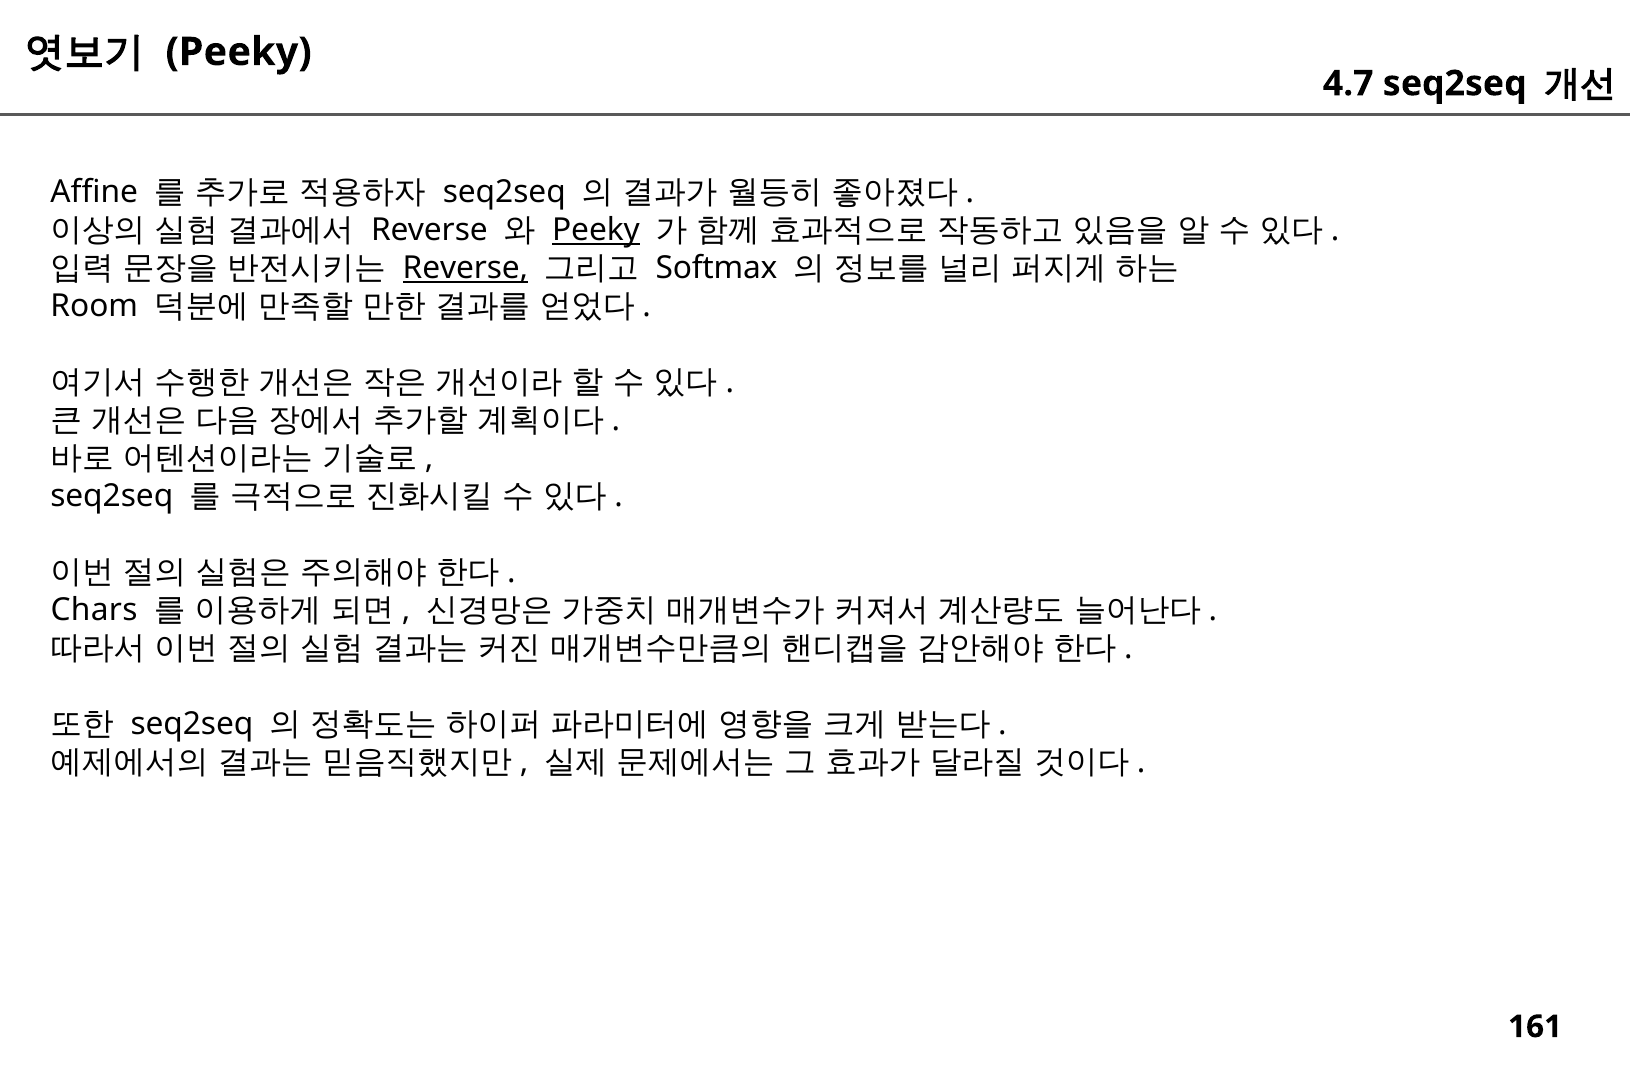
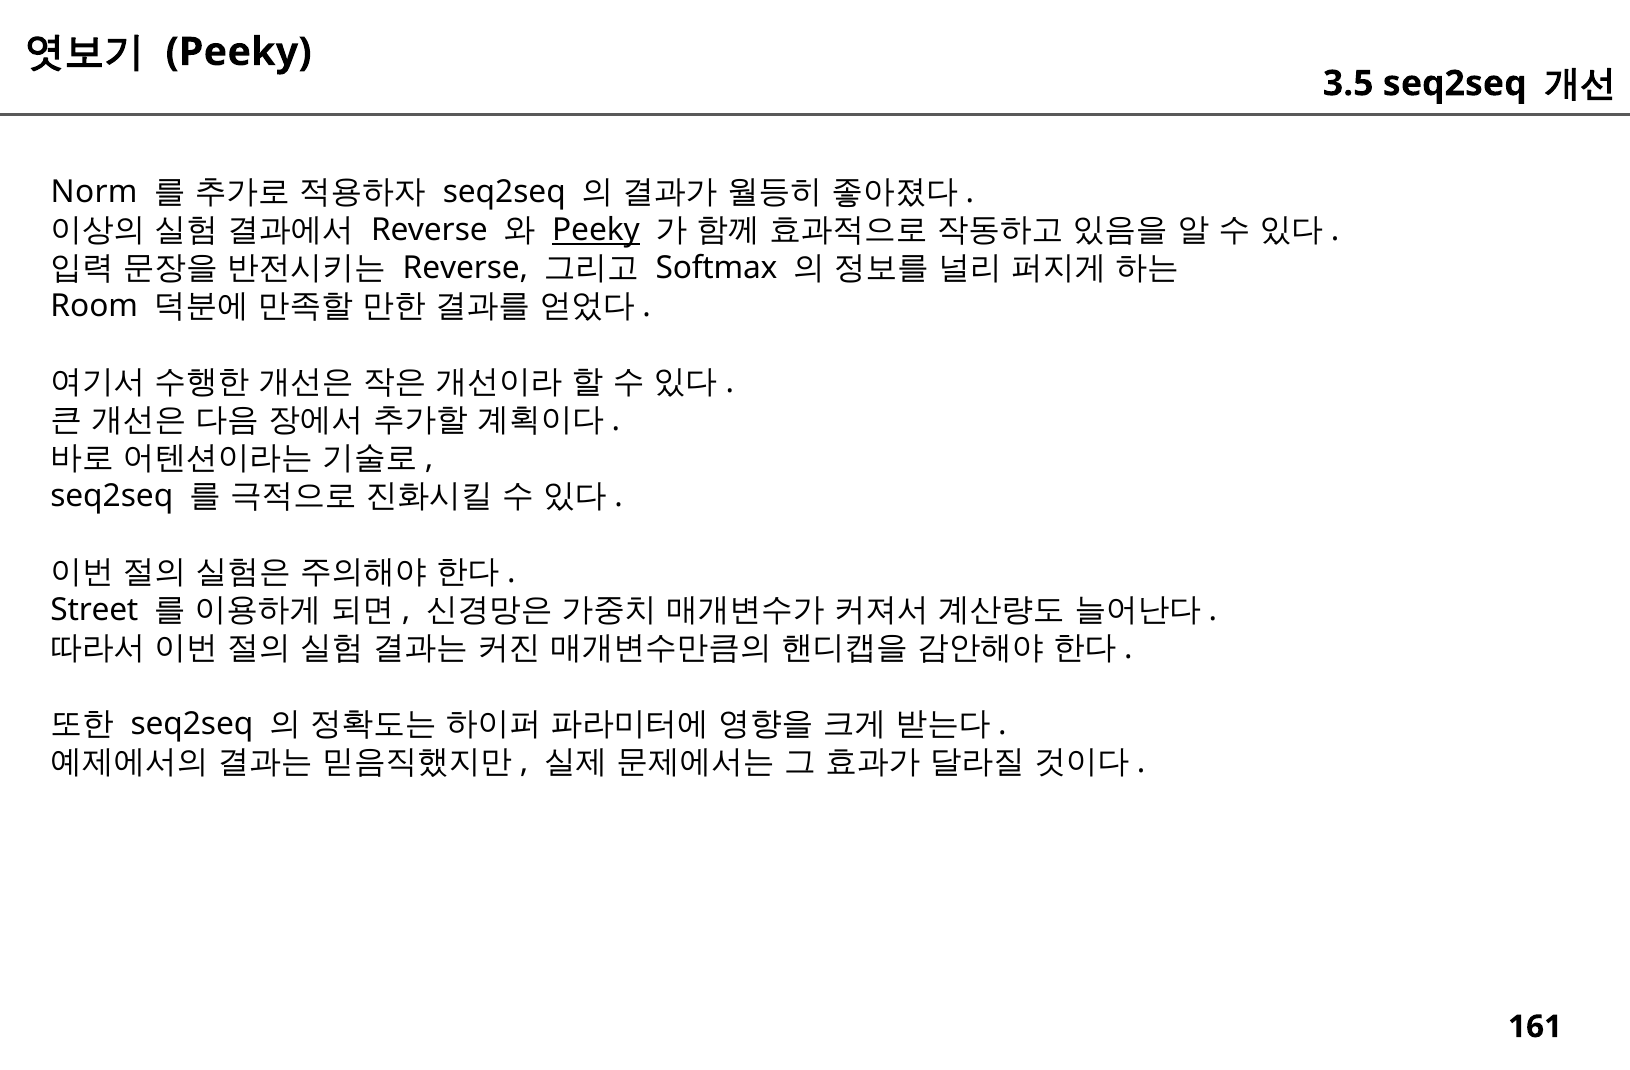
4.7: 4.7 -> 3.5
Affine: Affine -> Norm
Reverse at (465, 268) underline: present -> none
Chars: Chars -> Street
